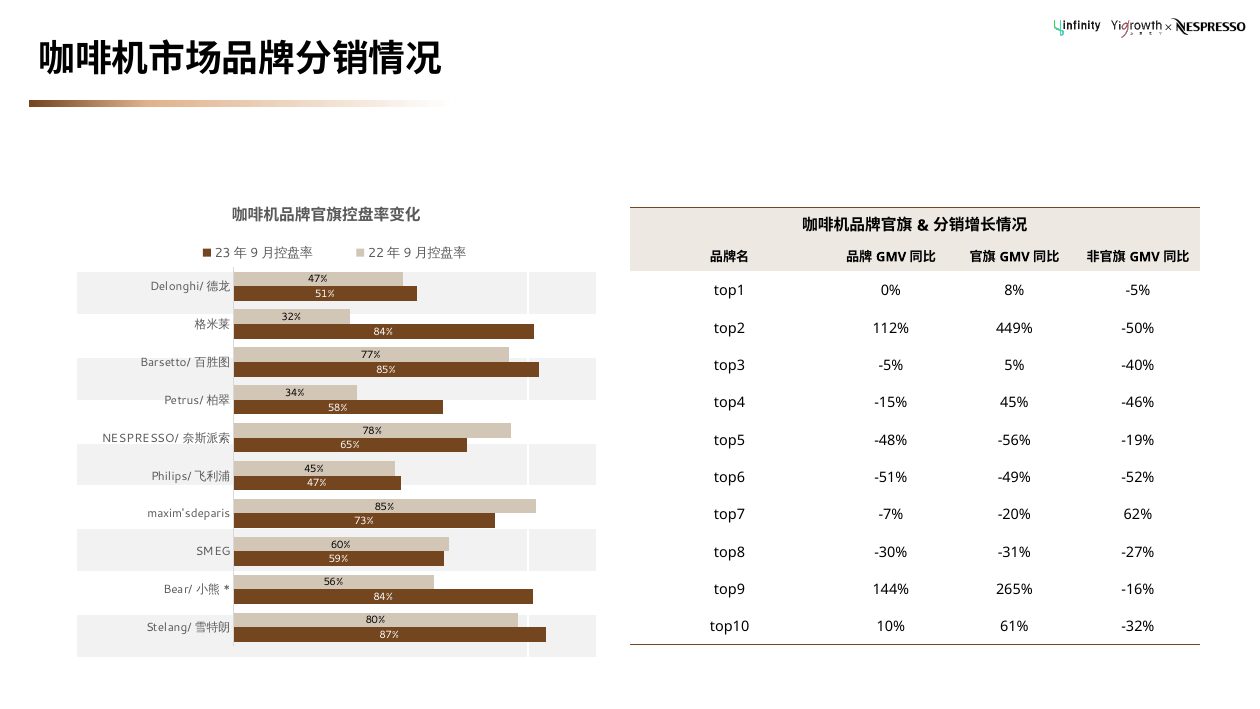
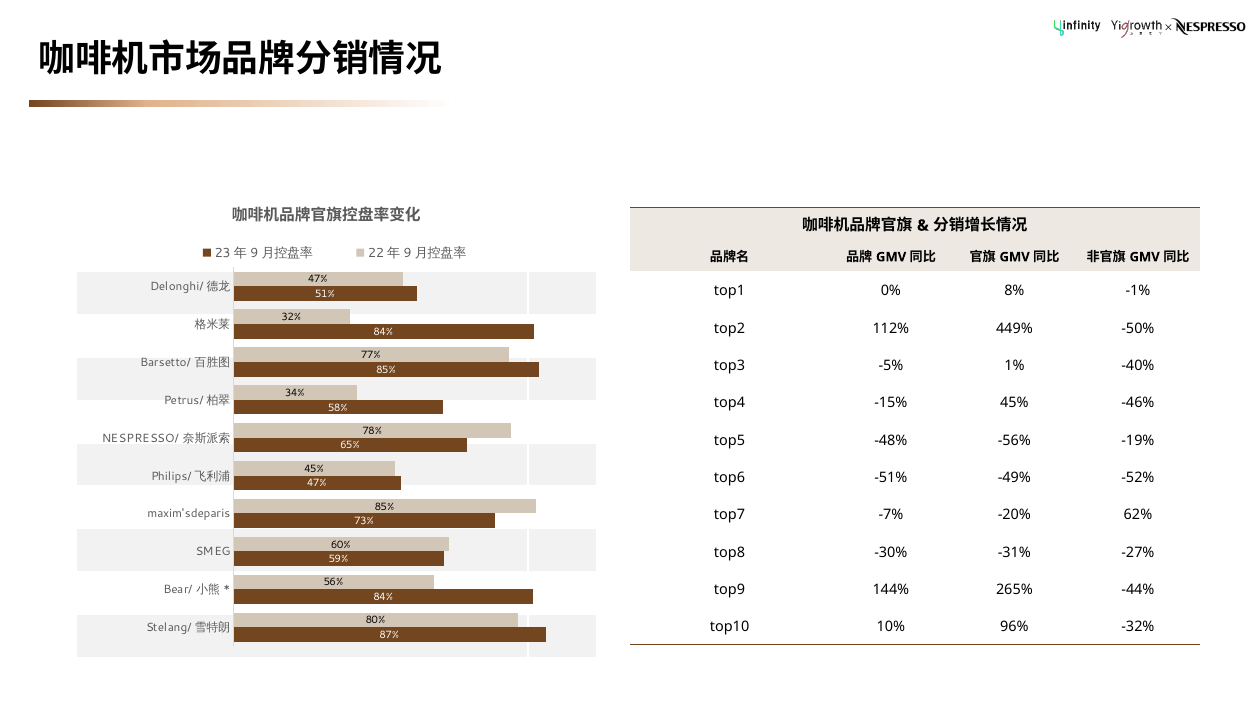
8% -5%: -5% -> -1%
5%: 5% -> 1%
-16%: -16% -> -44%
61%: 61% -> 96%
